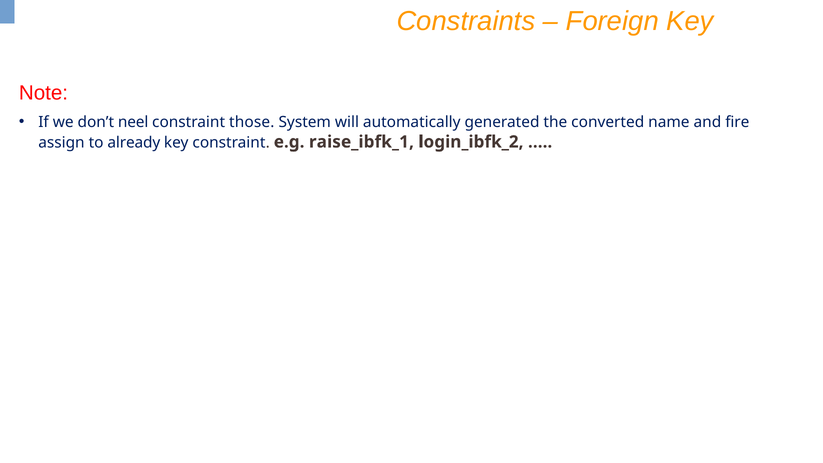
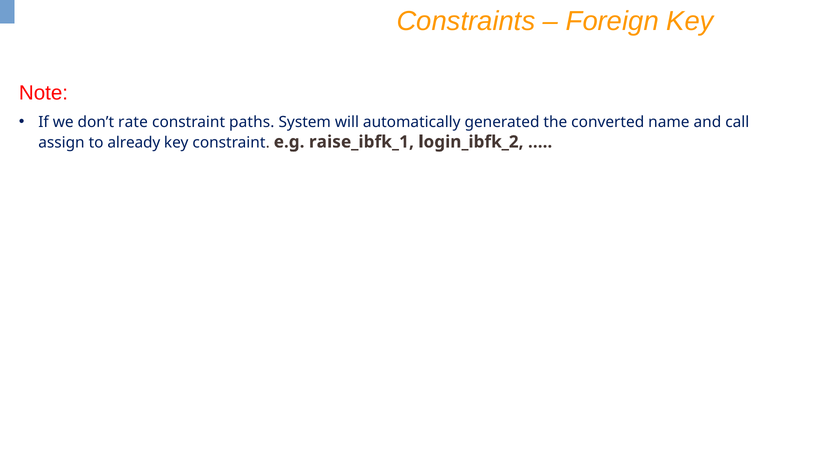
neel: neel -> rate
those: those -> paths
fire: fire -> call
